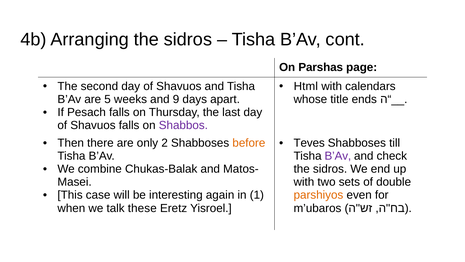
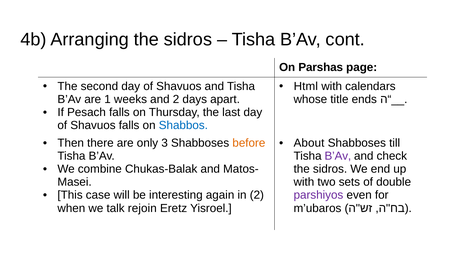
5: 5 -> 1
and 9: 9 -> 2
Shabbos colour: purple -> blue
2: 2 -> 3
Teves: Teves -> About
in 1: 1 -> 2
parshiyos colour: orange -> purple
these: these -> rejoin
